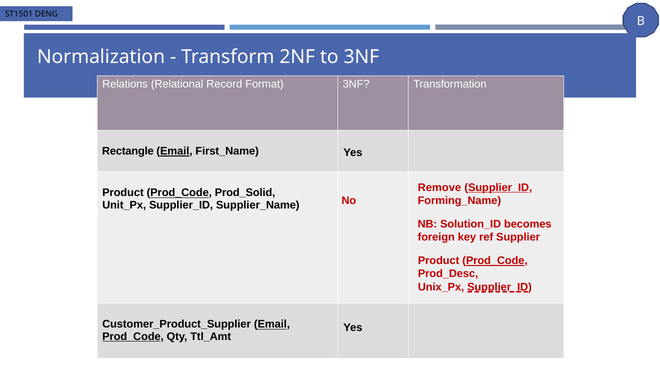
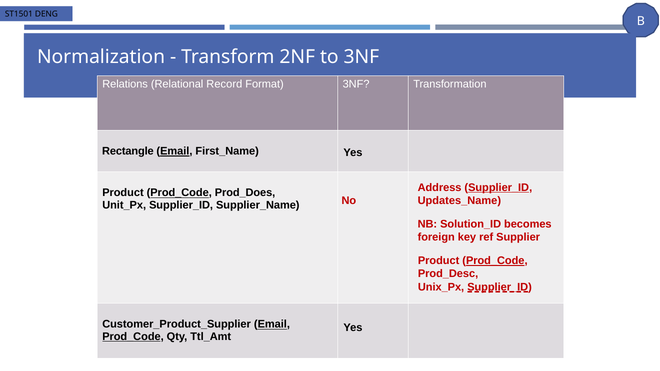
Remove: Remove -> Address
Prod_Solid: Prod_Solid -> Prod_Does
Forming_Name: Forming_Name -> Updates_Name
